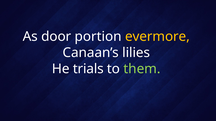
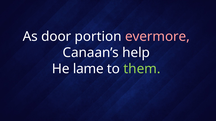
evermore colour: yellow -> pink
lilies: lilies -> help
trials: trials -> lame
